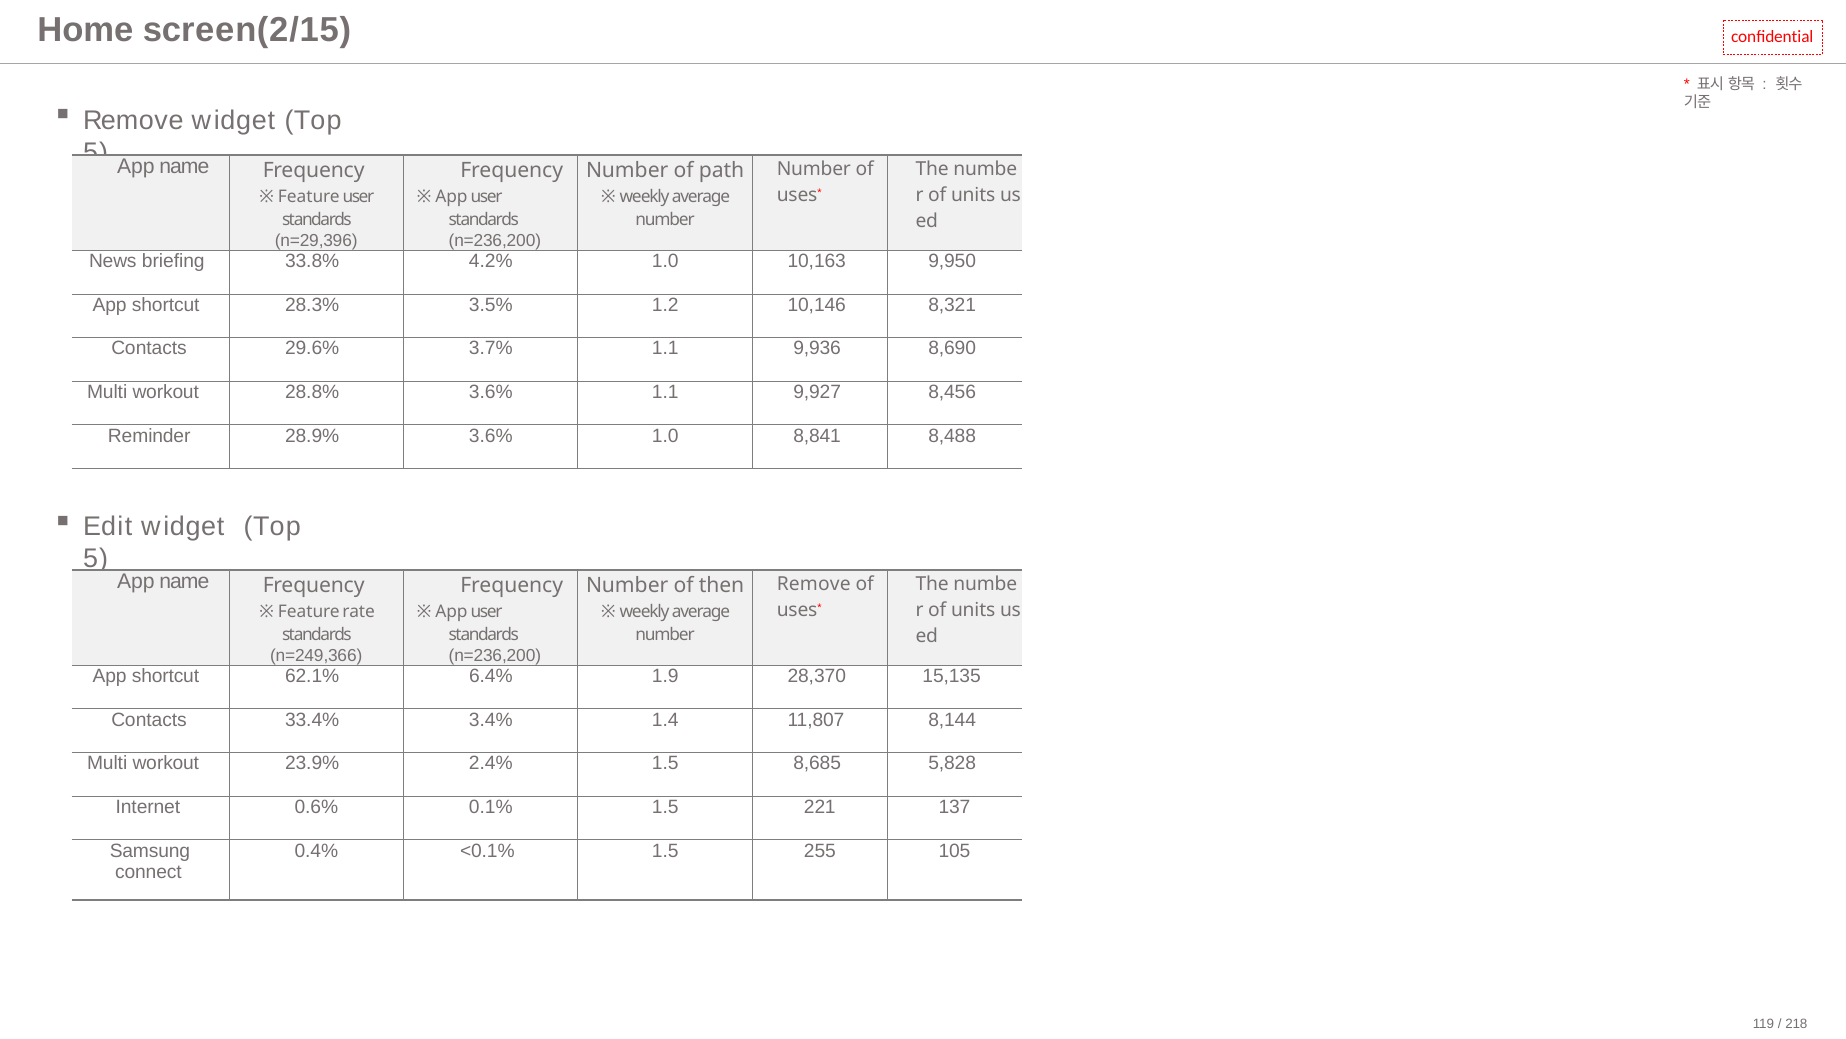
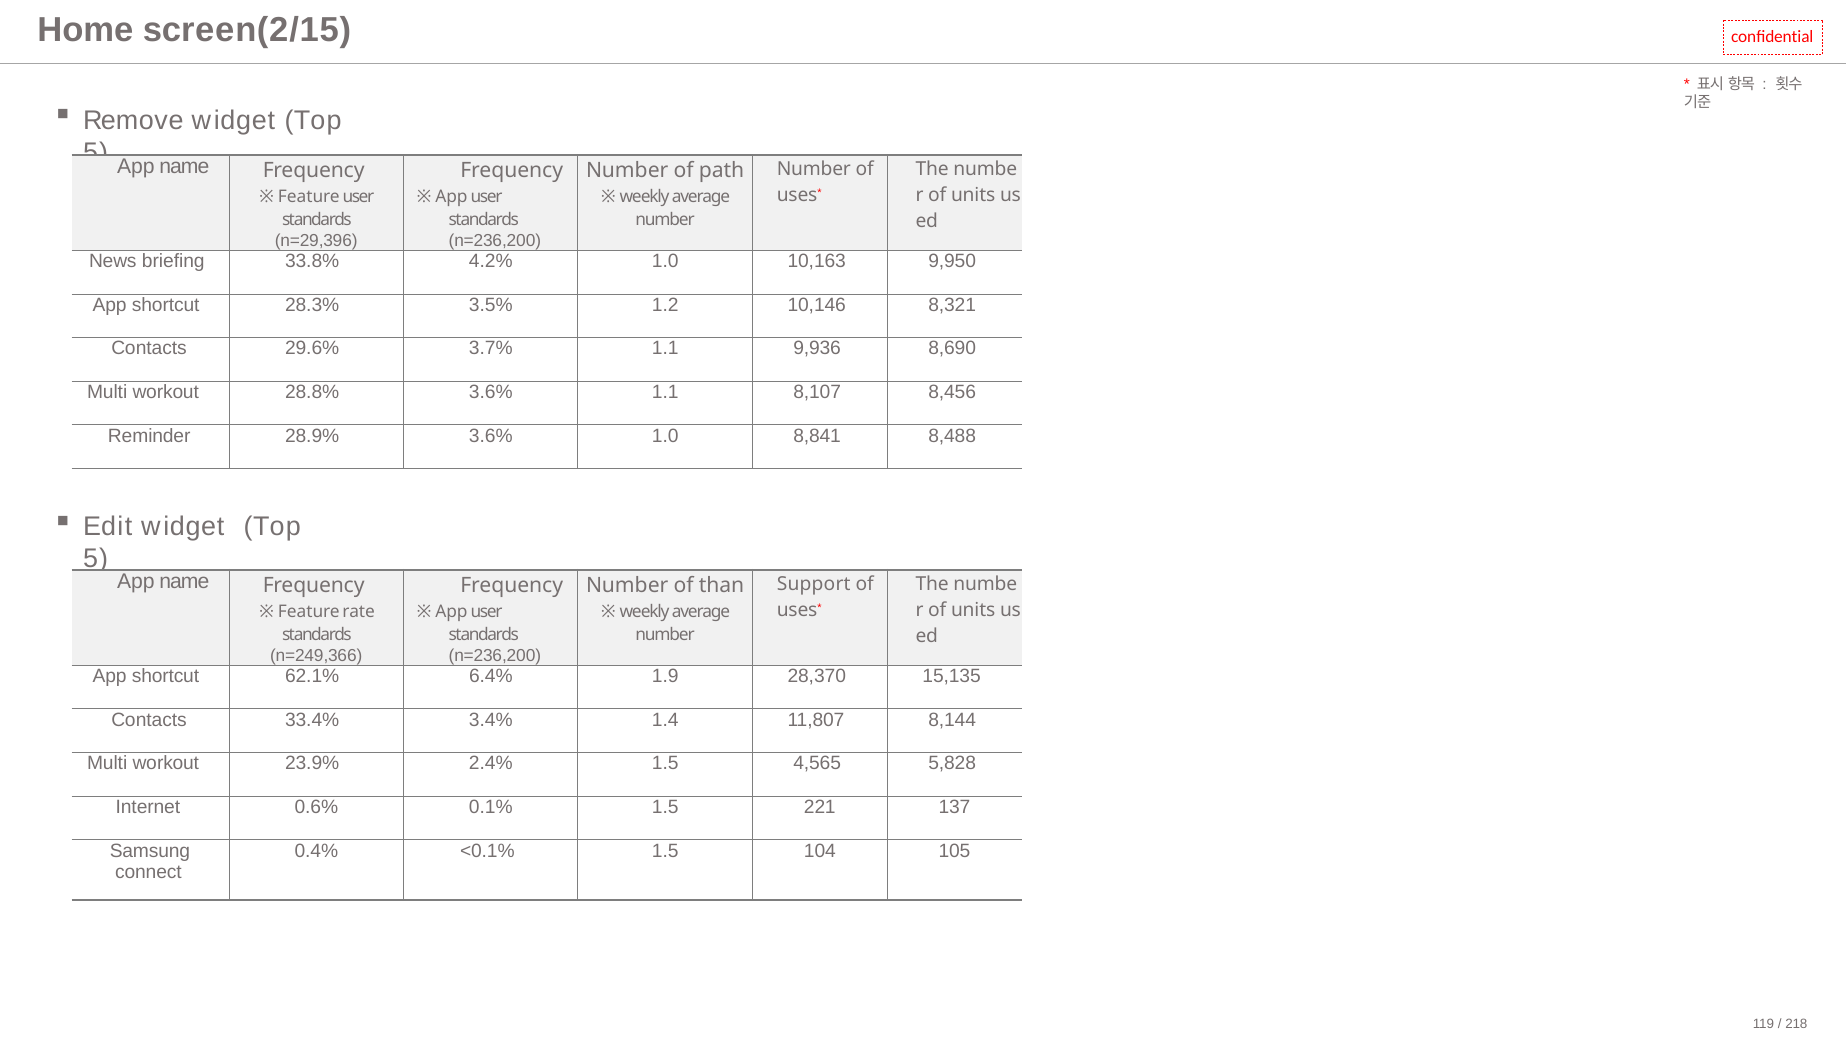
9,927: 9,927 -> 8,107
Remove at (814, 584): Remove -> Support
then: then -> than
8,685: 8,685 -> 4,565
255: 255 -> 104
